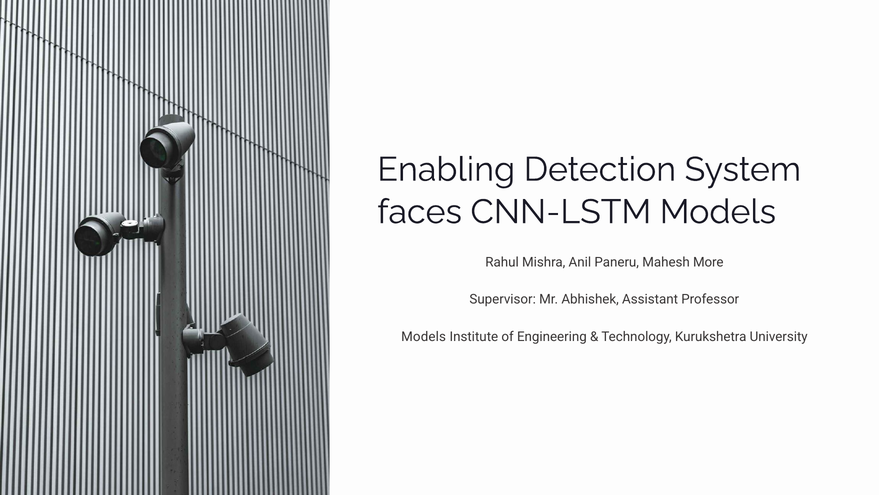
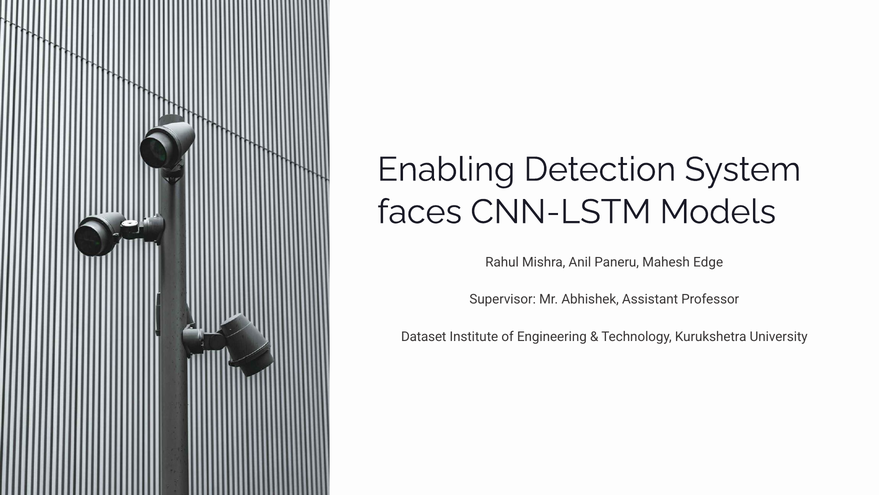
More: More -> Edge
Models at (424, 336): Models -> Dataset
